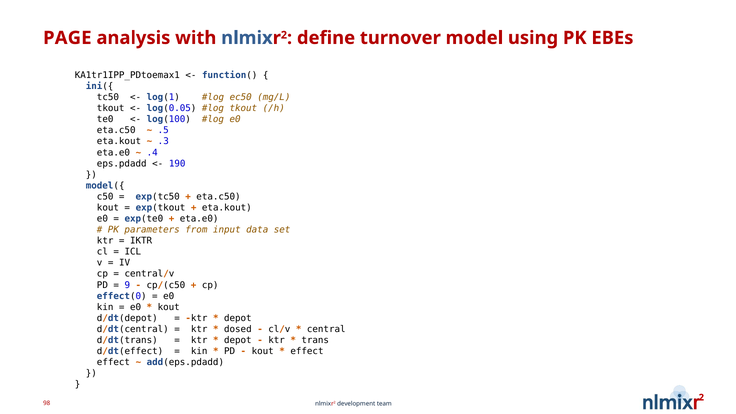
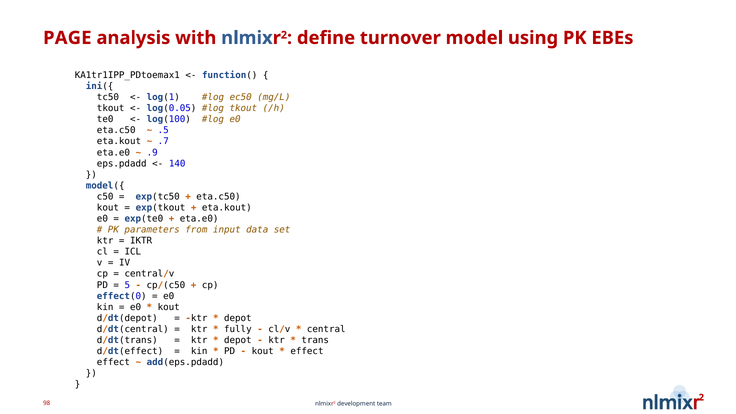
.3: .3 -> .7
.4: .4 -> .9
190: 190 -> 140
9: 9 -> 5
dosed: dosed -> fully
